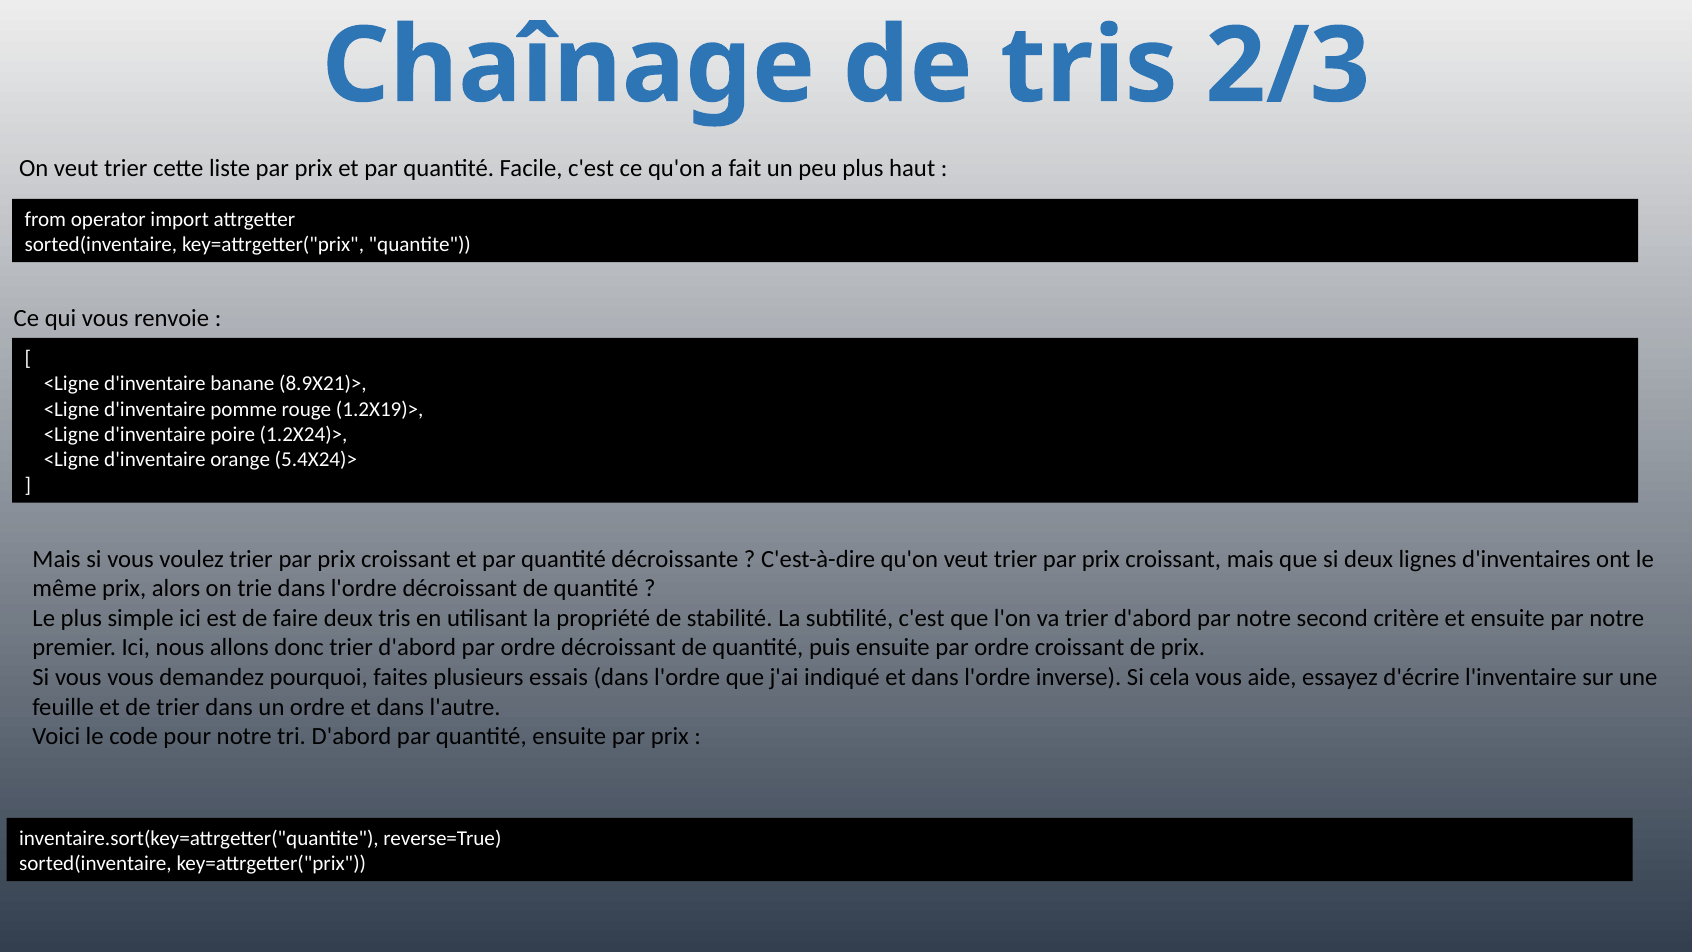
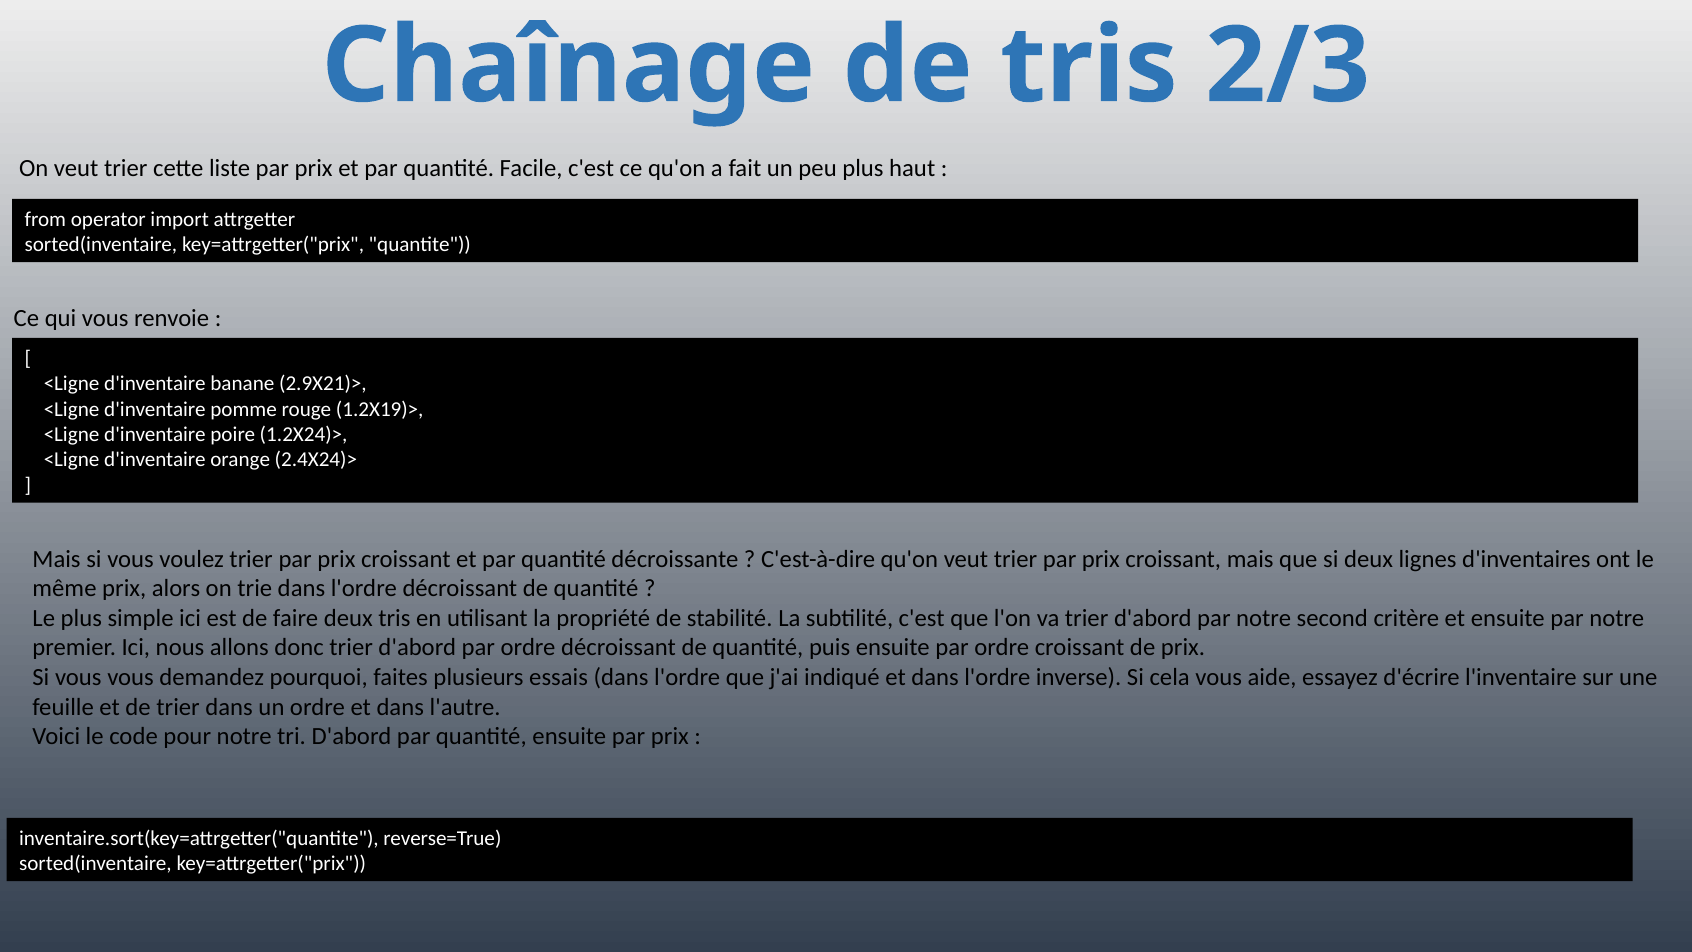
8.9X21)>: 8.9X21)> -> 2.9X21)>
5.4X24)>: 5.4X24)> -> 2.4X24)>
